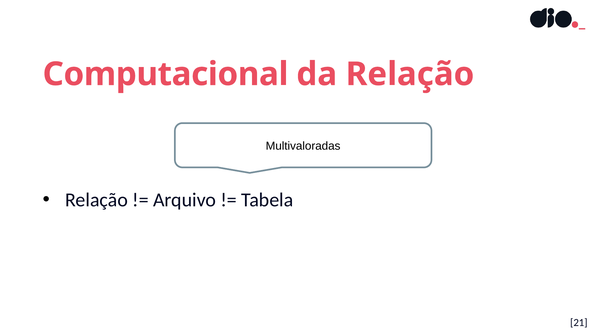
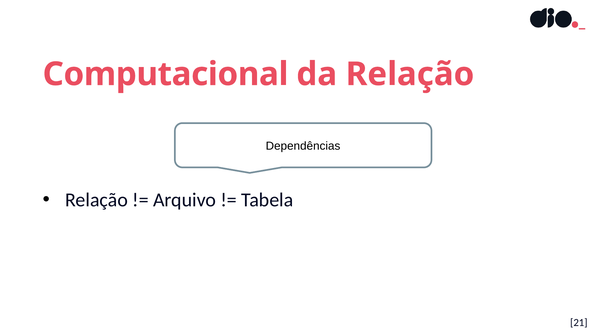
Multivaloradas: Multivaloradas -> Dependências
